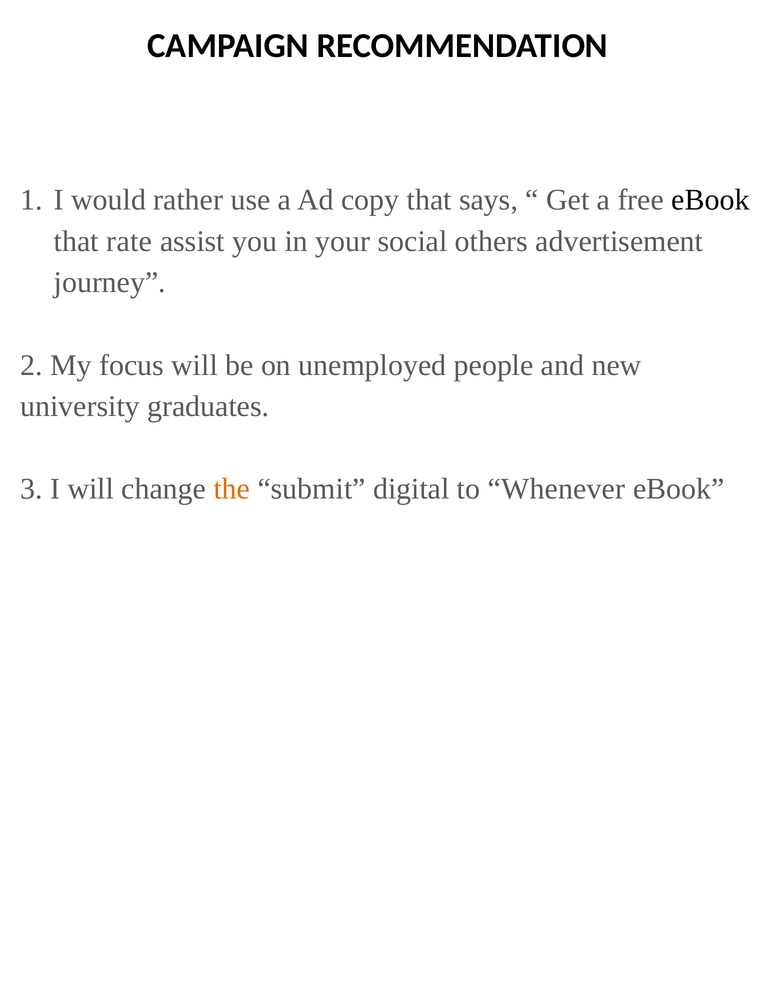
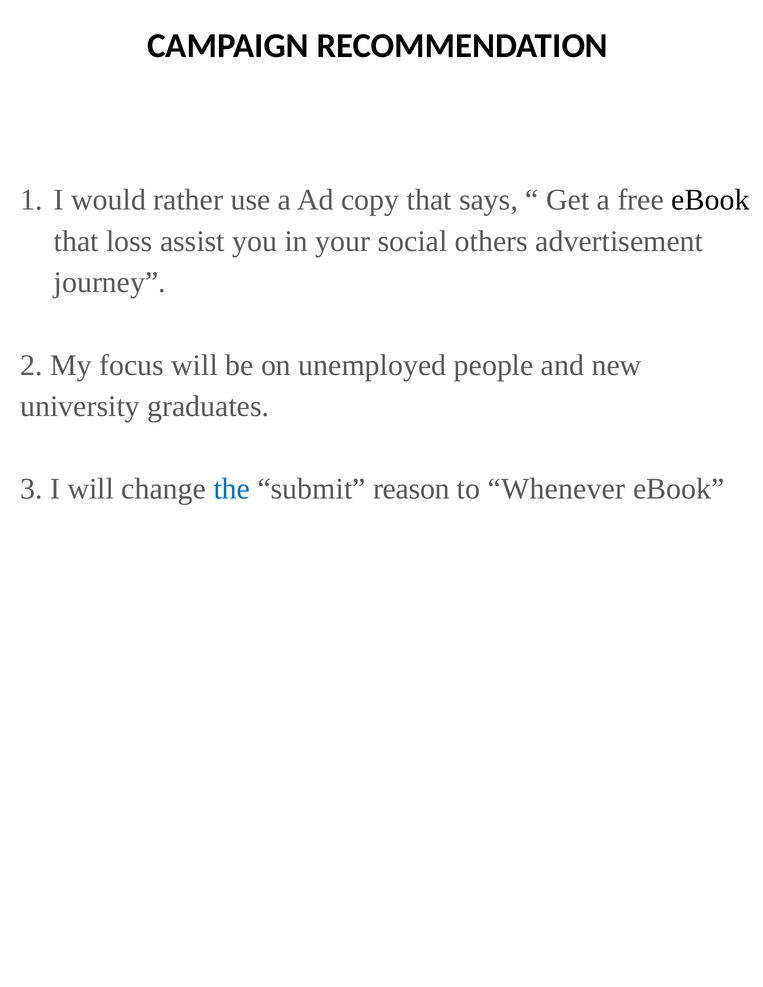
rate: rate -> loss
the colour: orange -> blue
digital: digital -> reason
